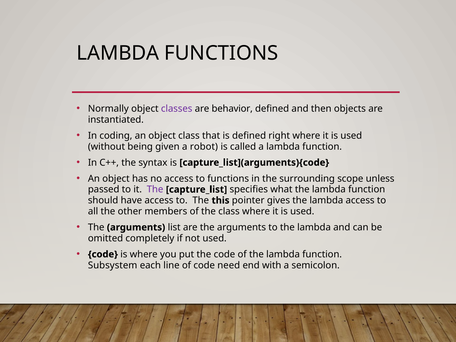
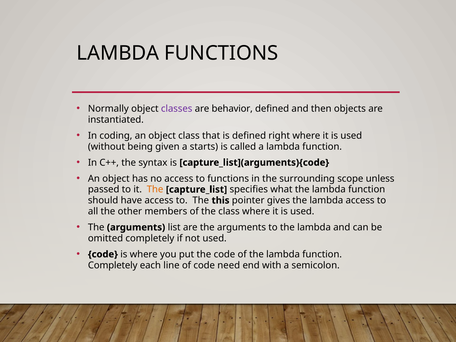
robot: robot -> starts
The at (155, 189) colour: purple -> orange
Subsystem at (113, 265): Subsystem -> Completely
